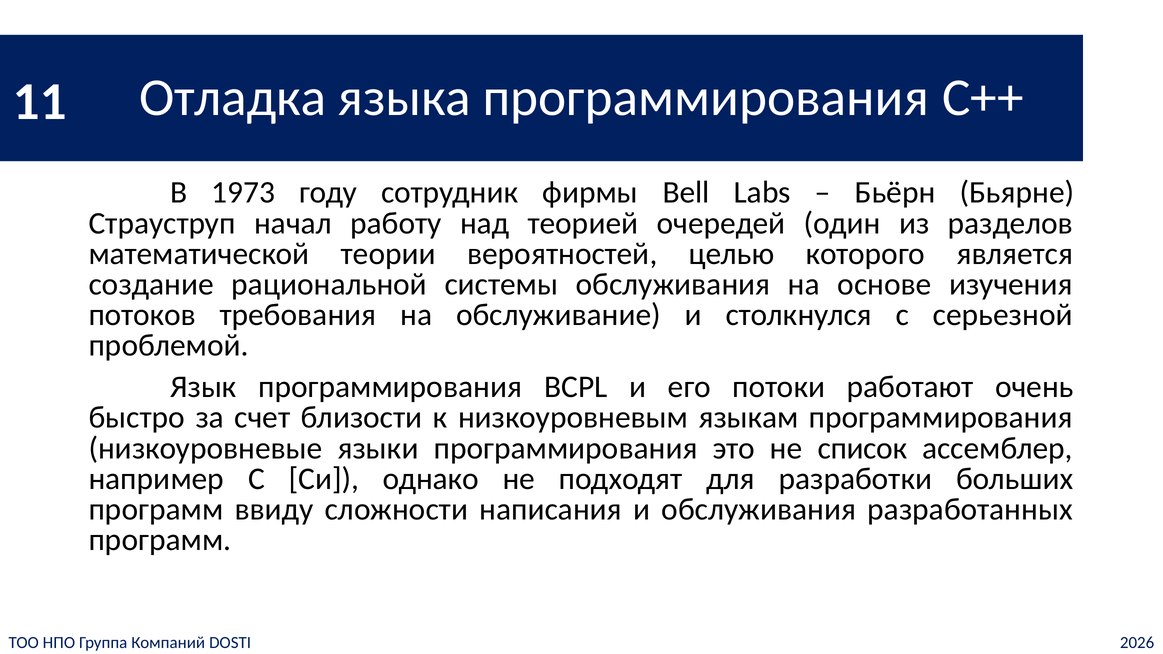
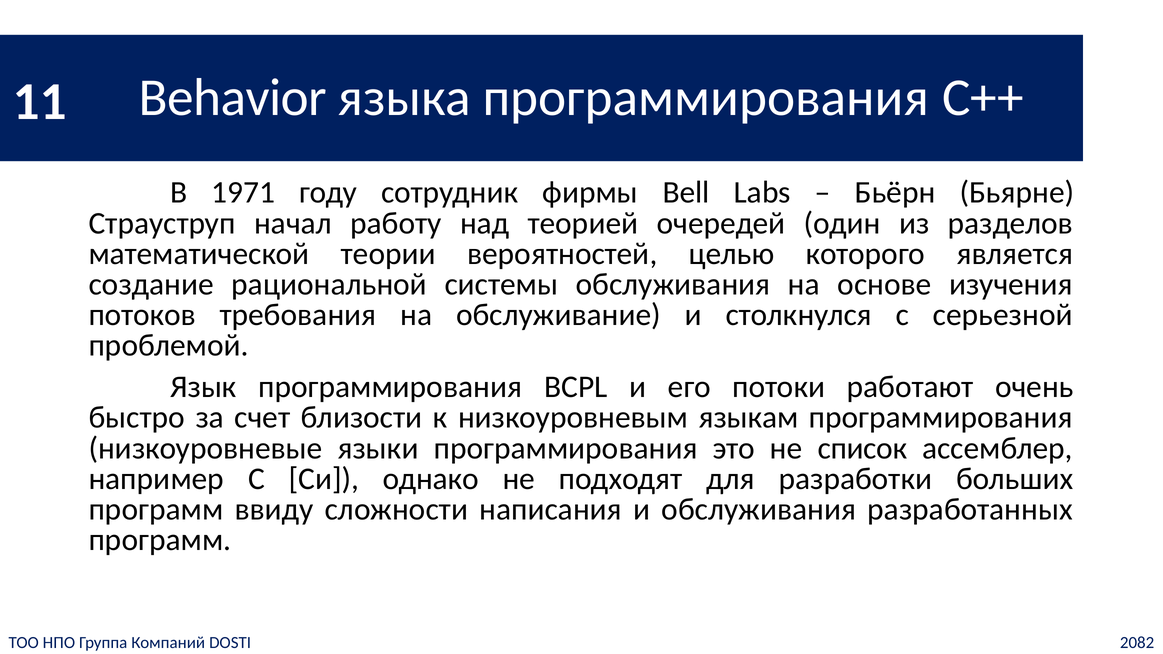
Отладка: Отладка -> Behavior
1973: 1973 -> 1971
2026: 2026 -> 2082
